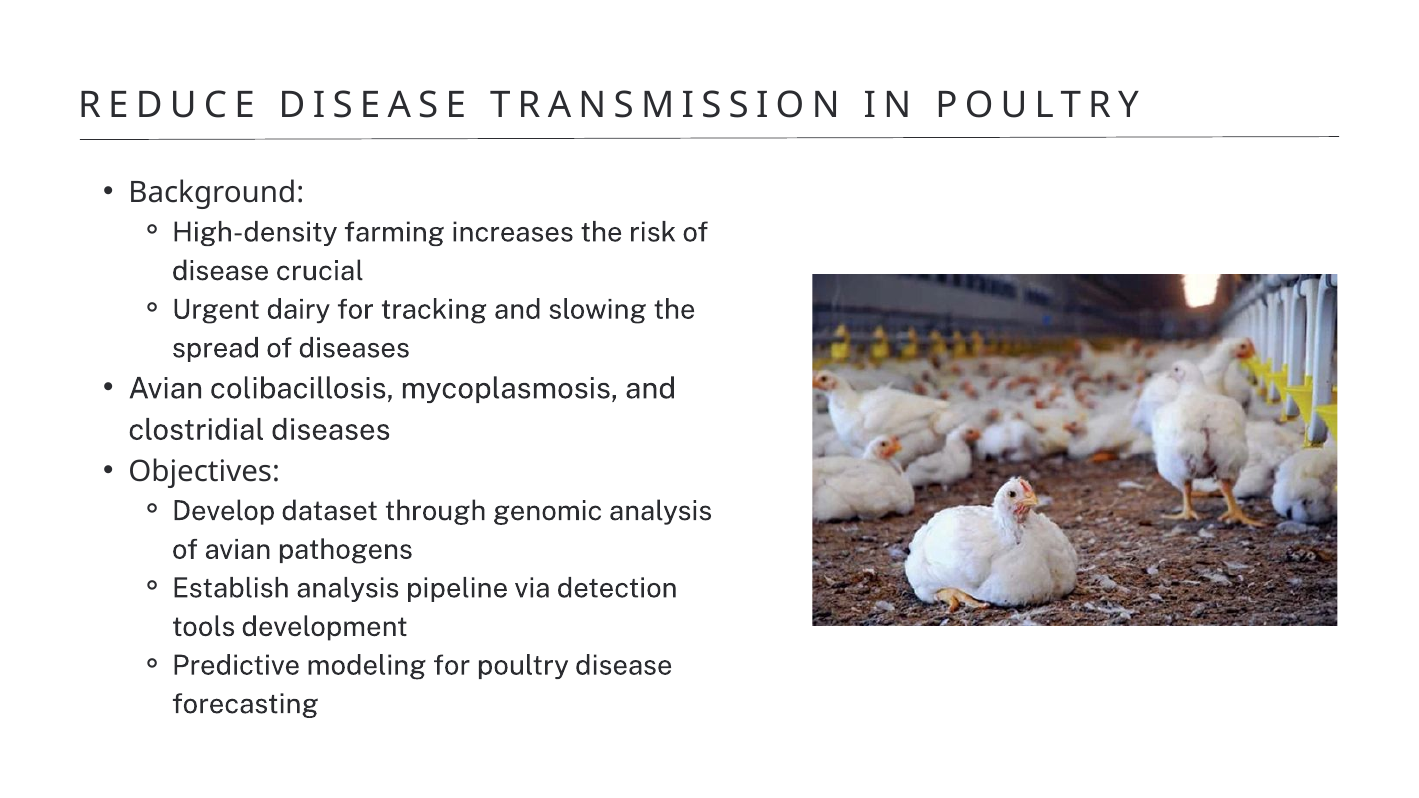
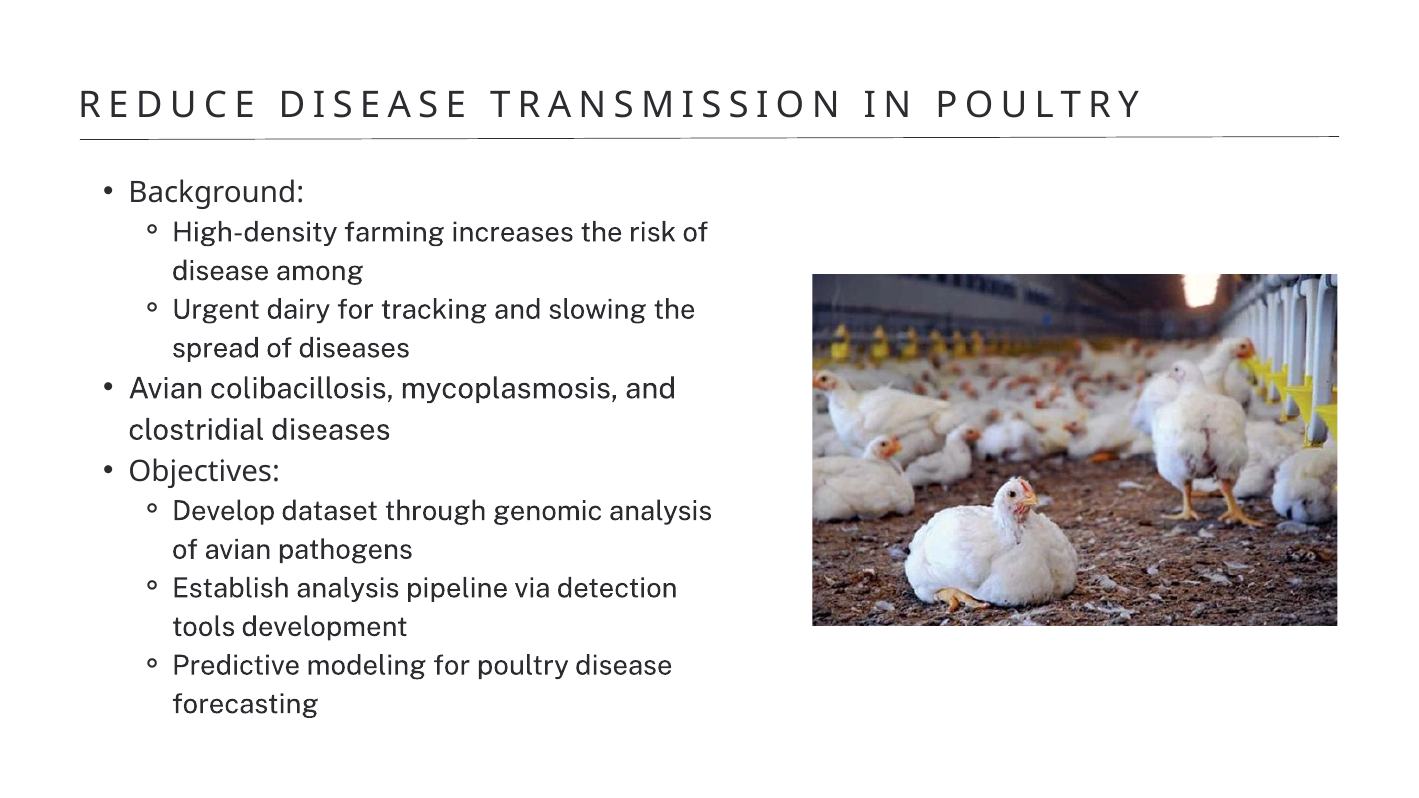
crucial: crucial -> among
